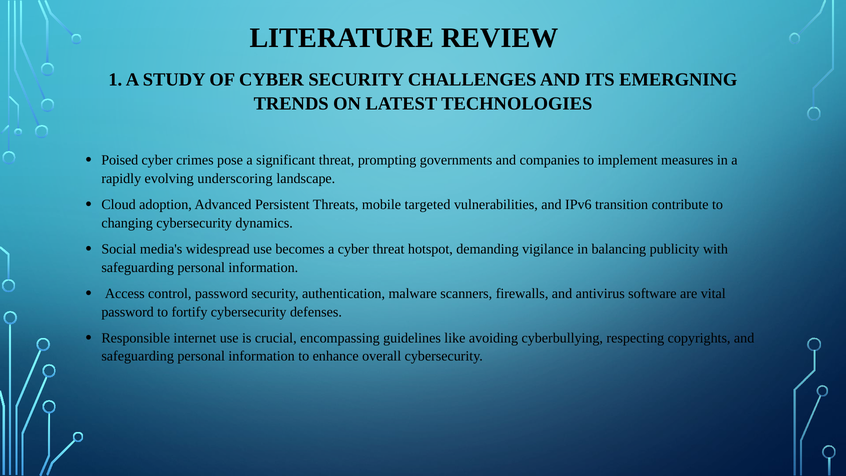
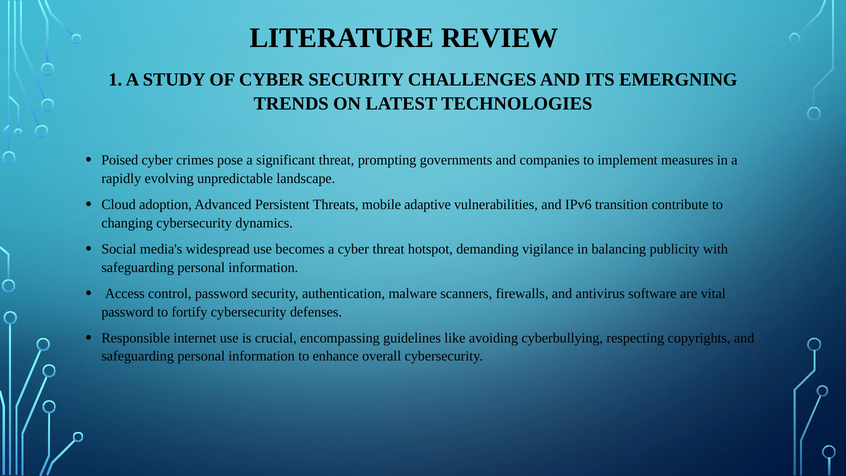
underscoring: underscoring -> unpredictable
targeted: targeted -> adaptive
